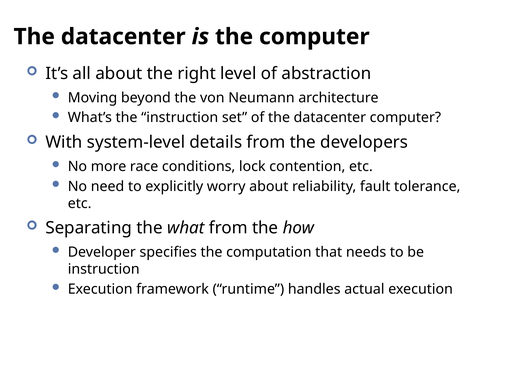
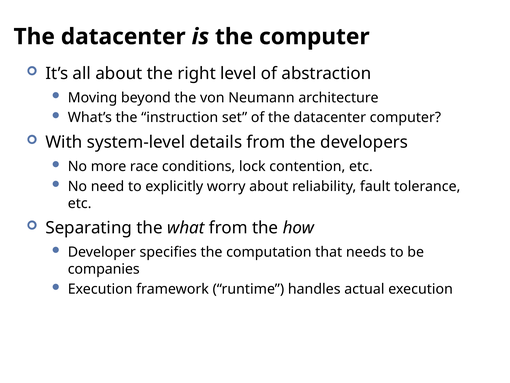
instruction at (104, 269): instruction -> companies
